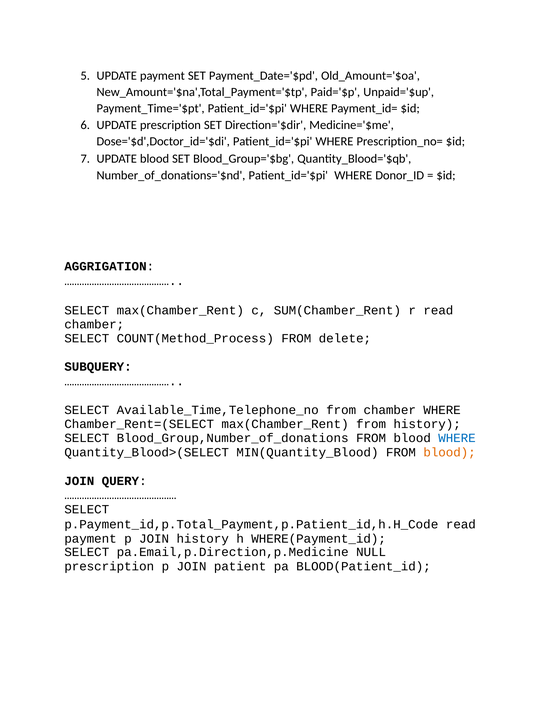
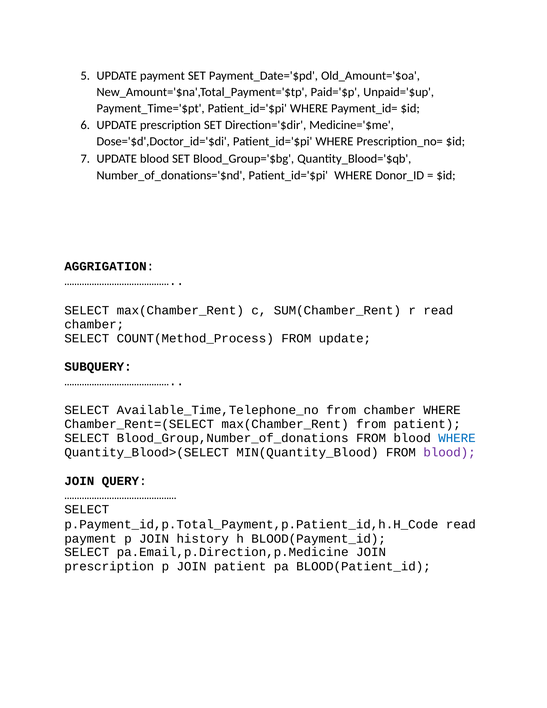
FROM delete: delete -> update
from history: history -> patient
blood at (450, 452) colour: orange -> purple
WHERE(Payment_id: WHERE(Payment_id -> BLOOD(Payment_id
pa.Email,p.Direction,p.Medicine NULL: NULL -> JOIN
